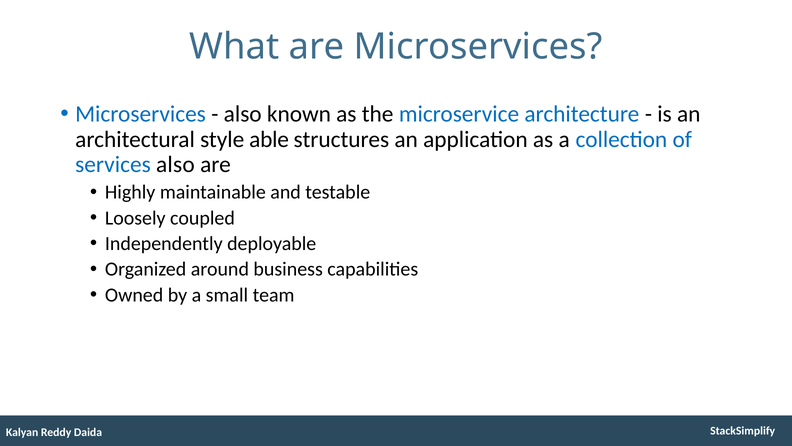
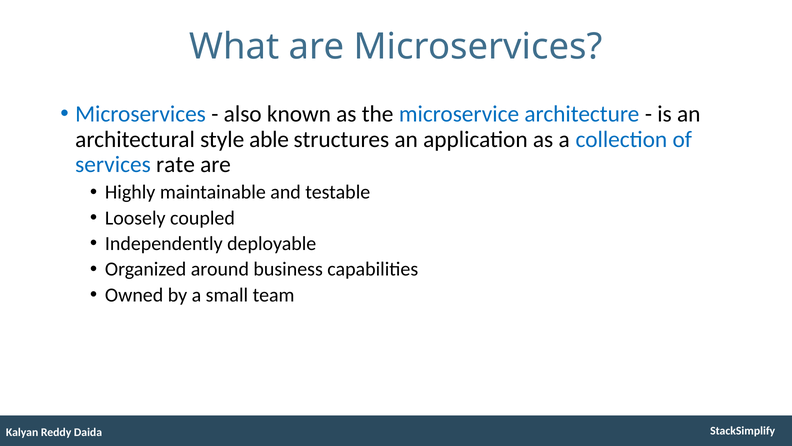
services also: also -> rate
